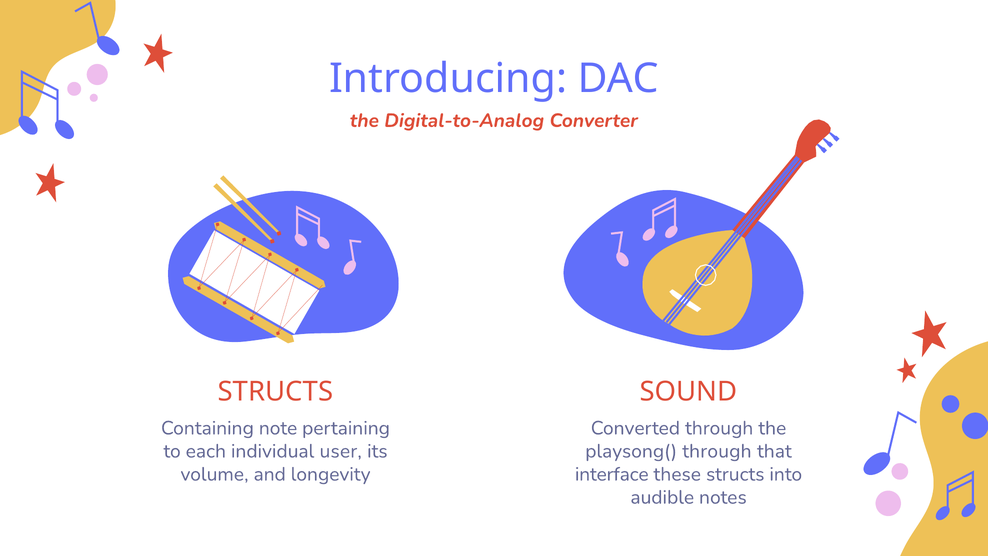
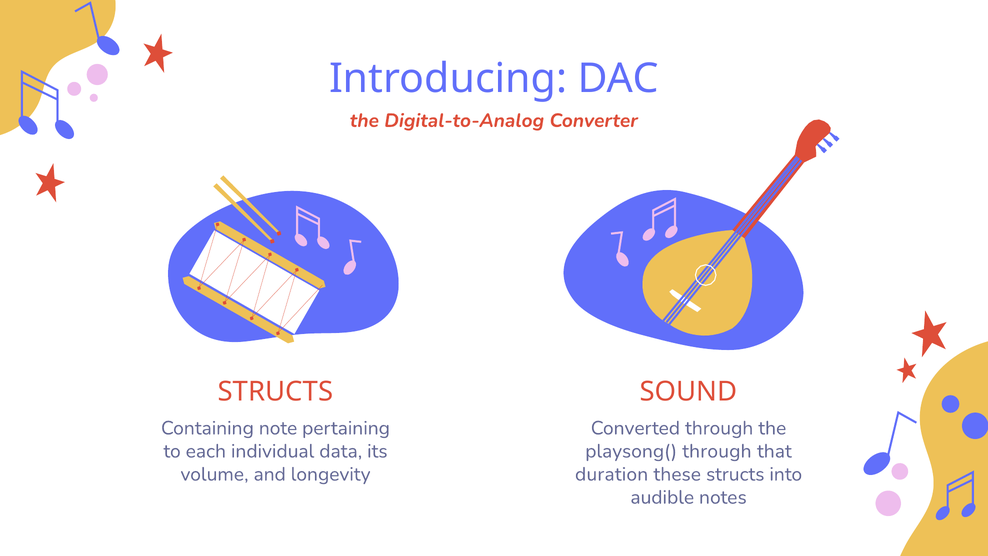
user: user -> data
interface: interface -> duration
